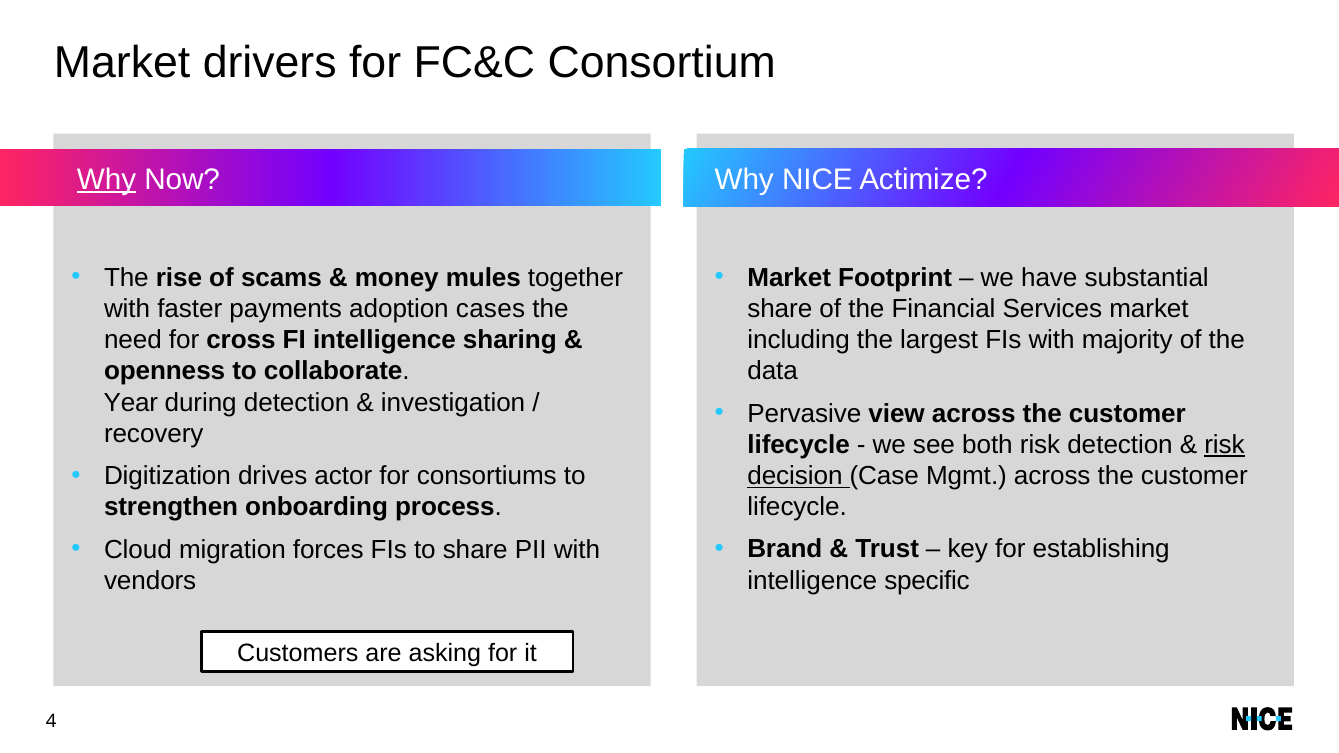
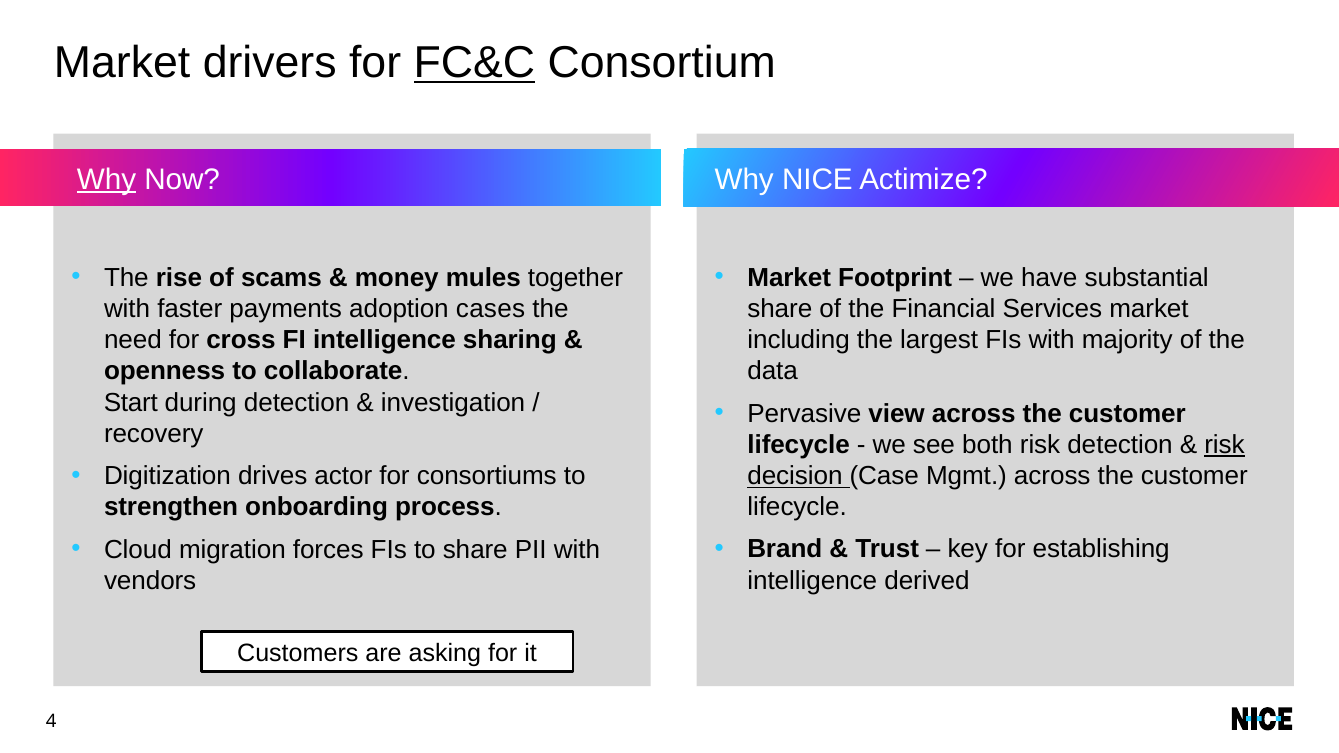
FC&C underline: none -> present
Year: Year -> Start
specific: specific -> derived
